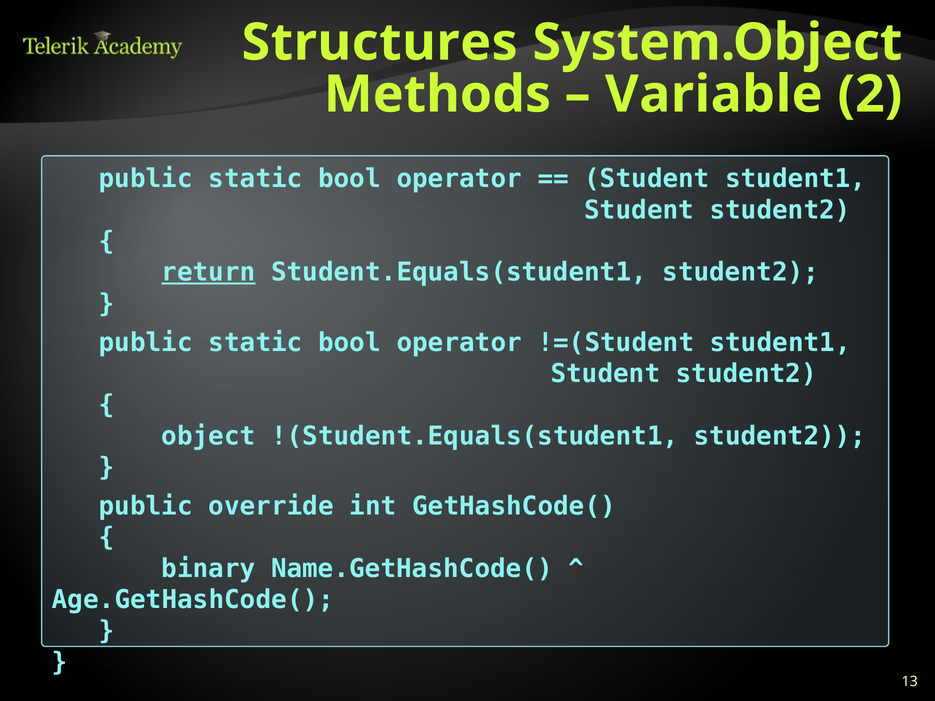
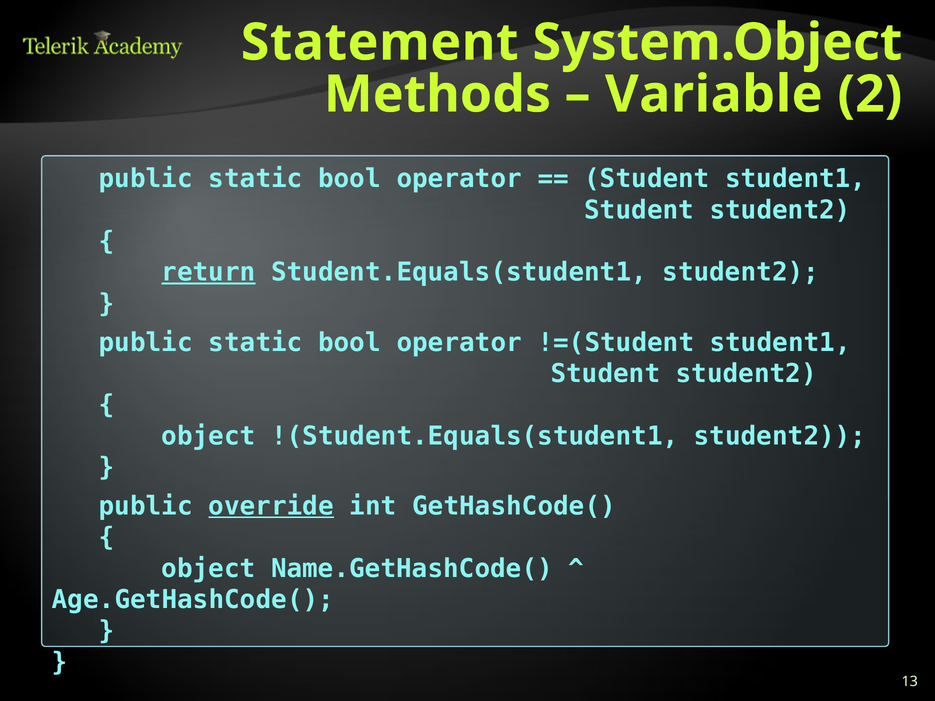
Structures: Structures -> Statement
override underline: none -> present
binary at (208, 569): binary -> object
